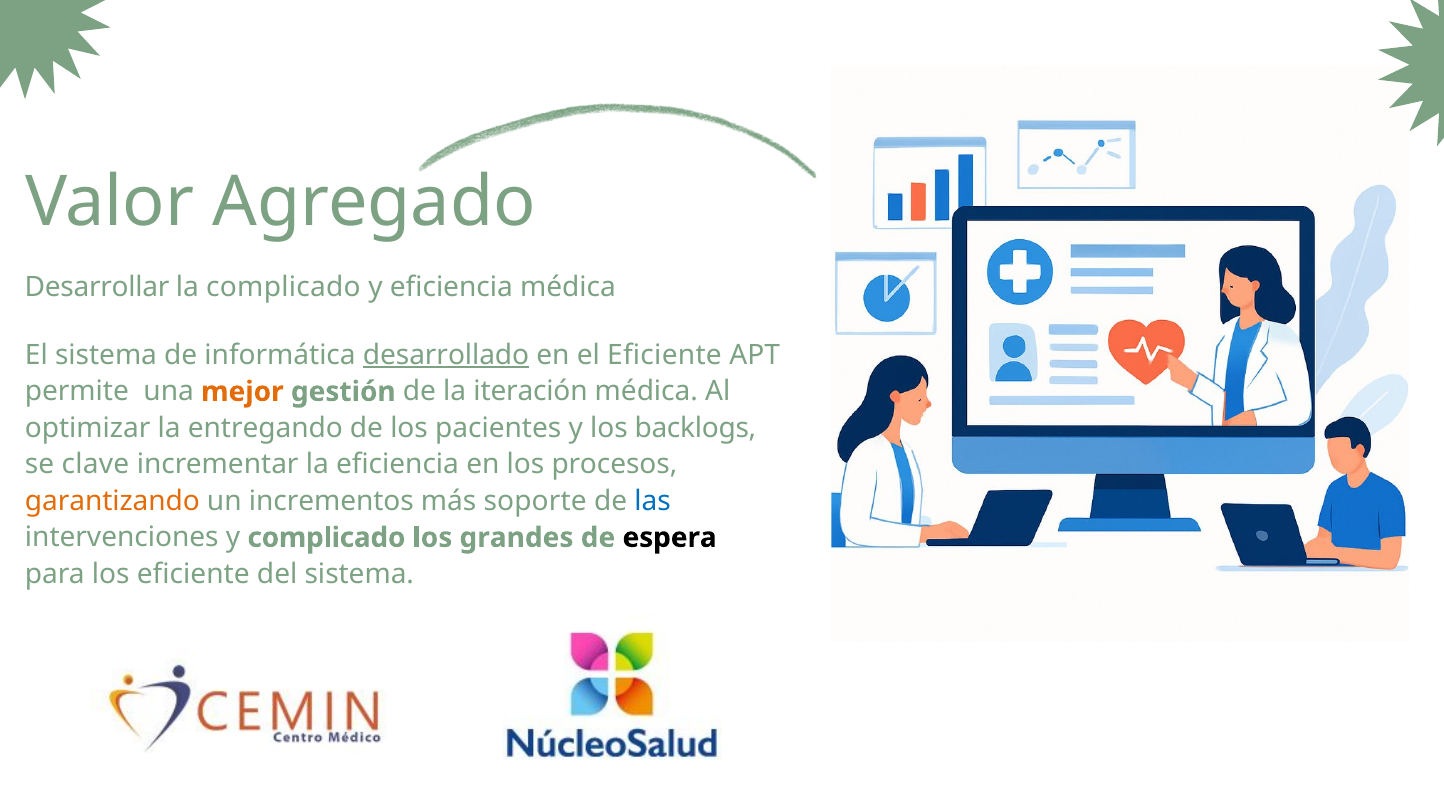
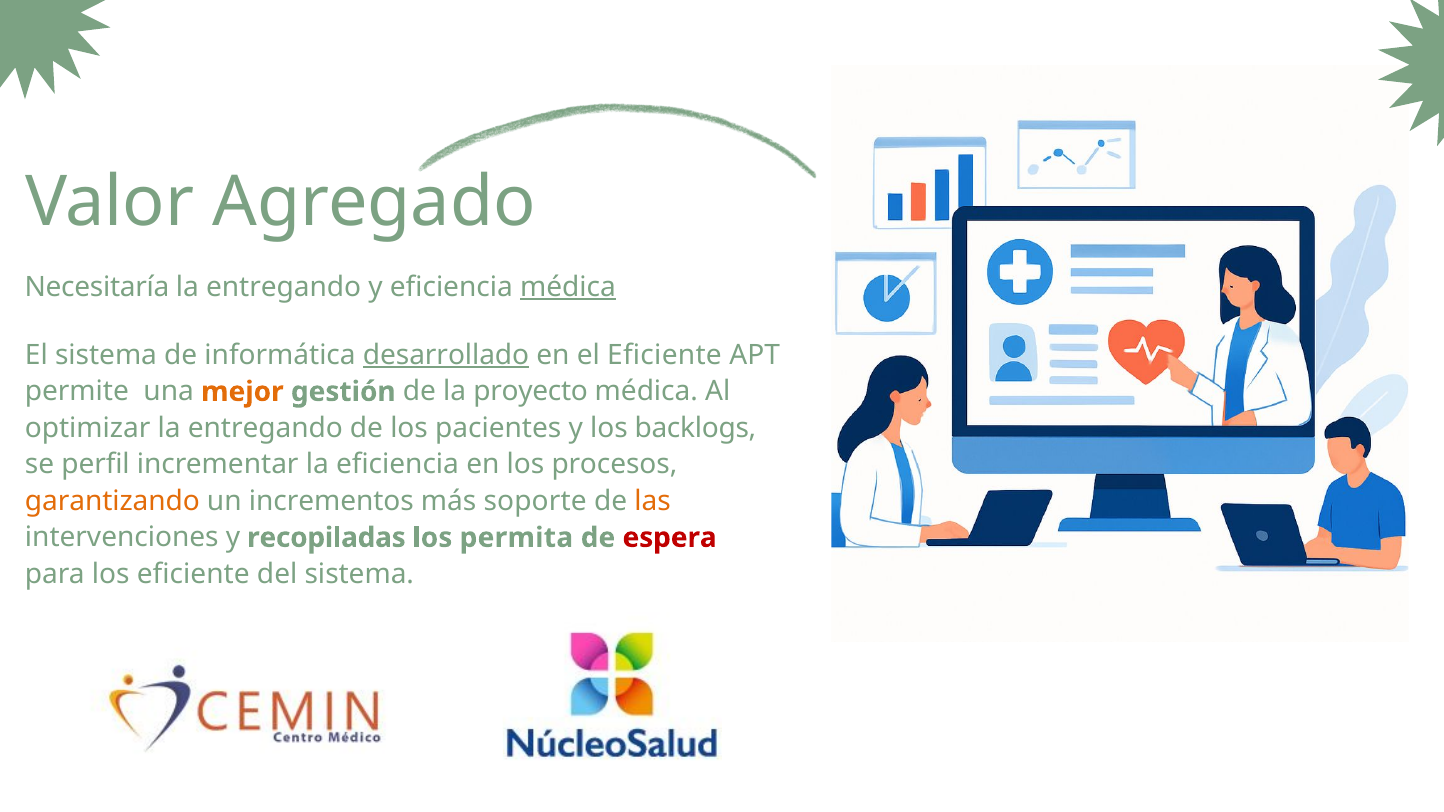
Desarrollar: Desarrollar -> Necesitaría
complicado at (283, 287): complicado -> entregando
médica at (568, 287) underline: none -> present
iteración: iteración -> proyecto
clave: clave -> perfil
las colour: blue -> orange
y complicado: complicado -> recopiladas
grandes: grandes -> permita
espera colour: black -> red
